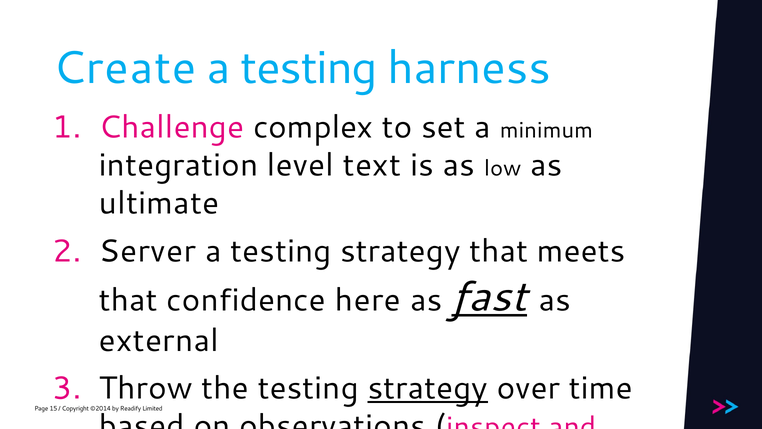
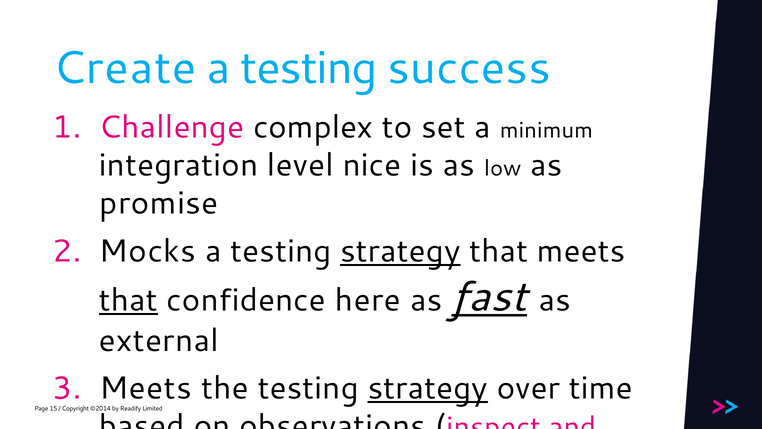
harness: harness -> success
text: text -> nice
ultimate: ultimate -> promise
Server: Server -> Mocks
strategy at (400, 251) underline: none -> present
that at (128, 300) underline: none -> present
Throw at (146, 388): Throw -> Meets
